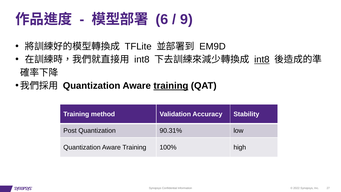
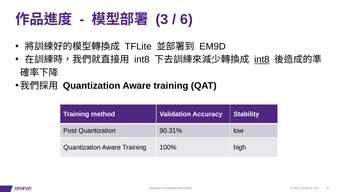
6: 6 -> 3
9: 9 -> 6
training at (171, 86) underline: present -> none
